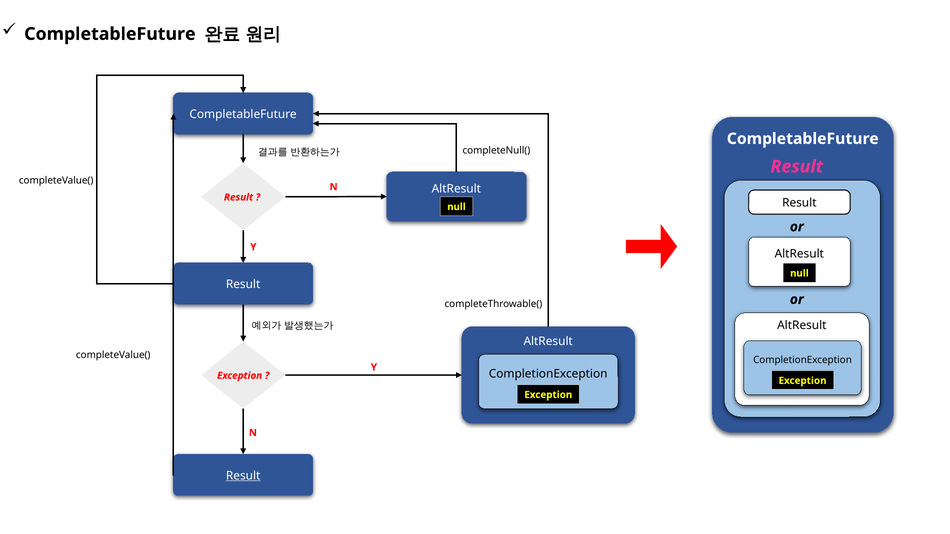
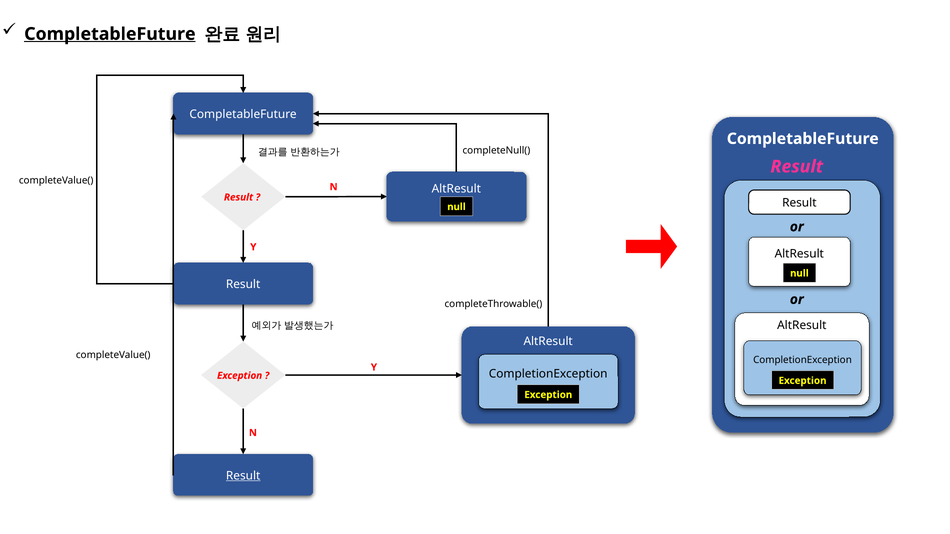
CompletableFuture at (110, 34) underline: none -> present
